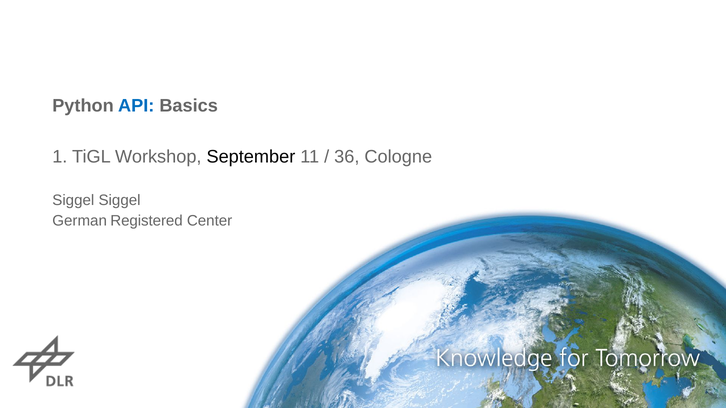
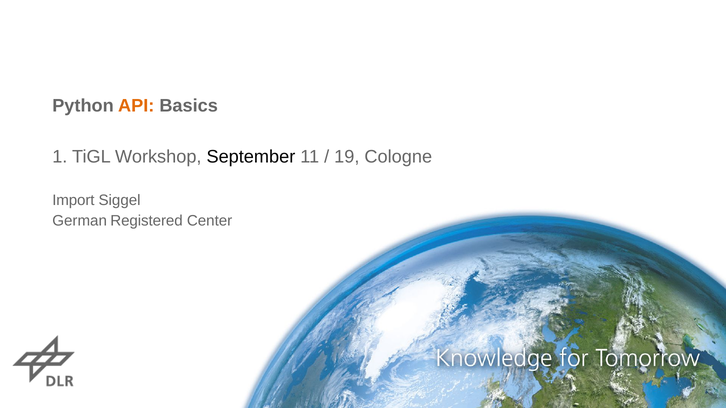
API colour: blue -> orange
36: 36 -> 19
Siggel at (73, 201): Siggel -> Import
